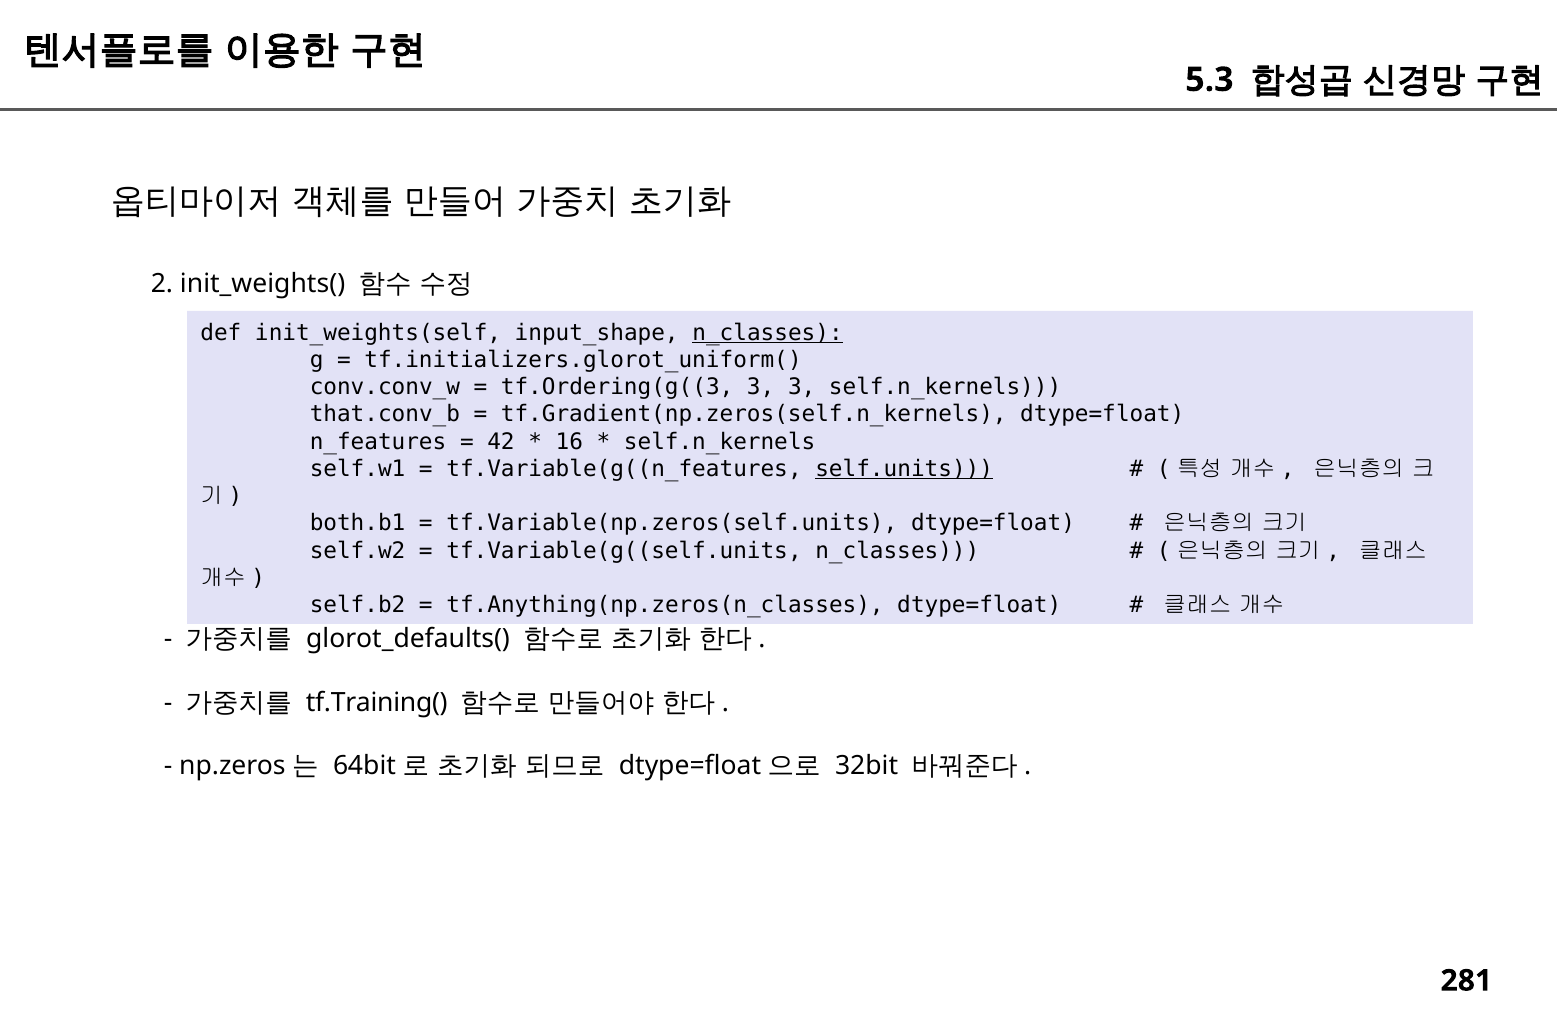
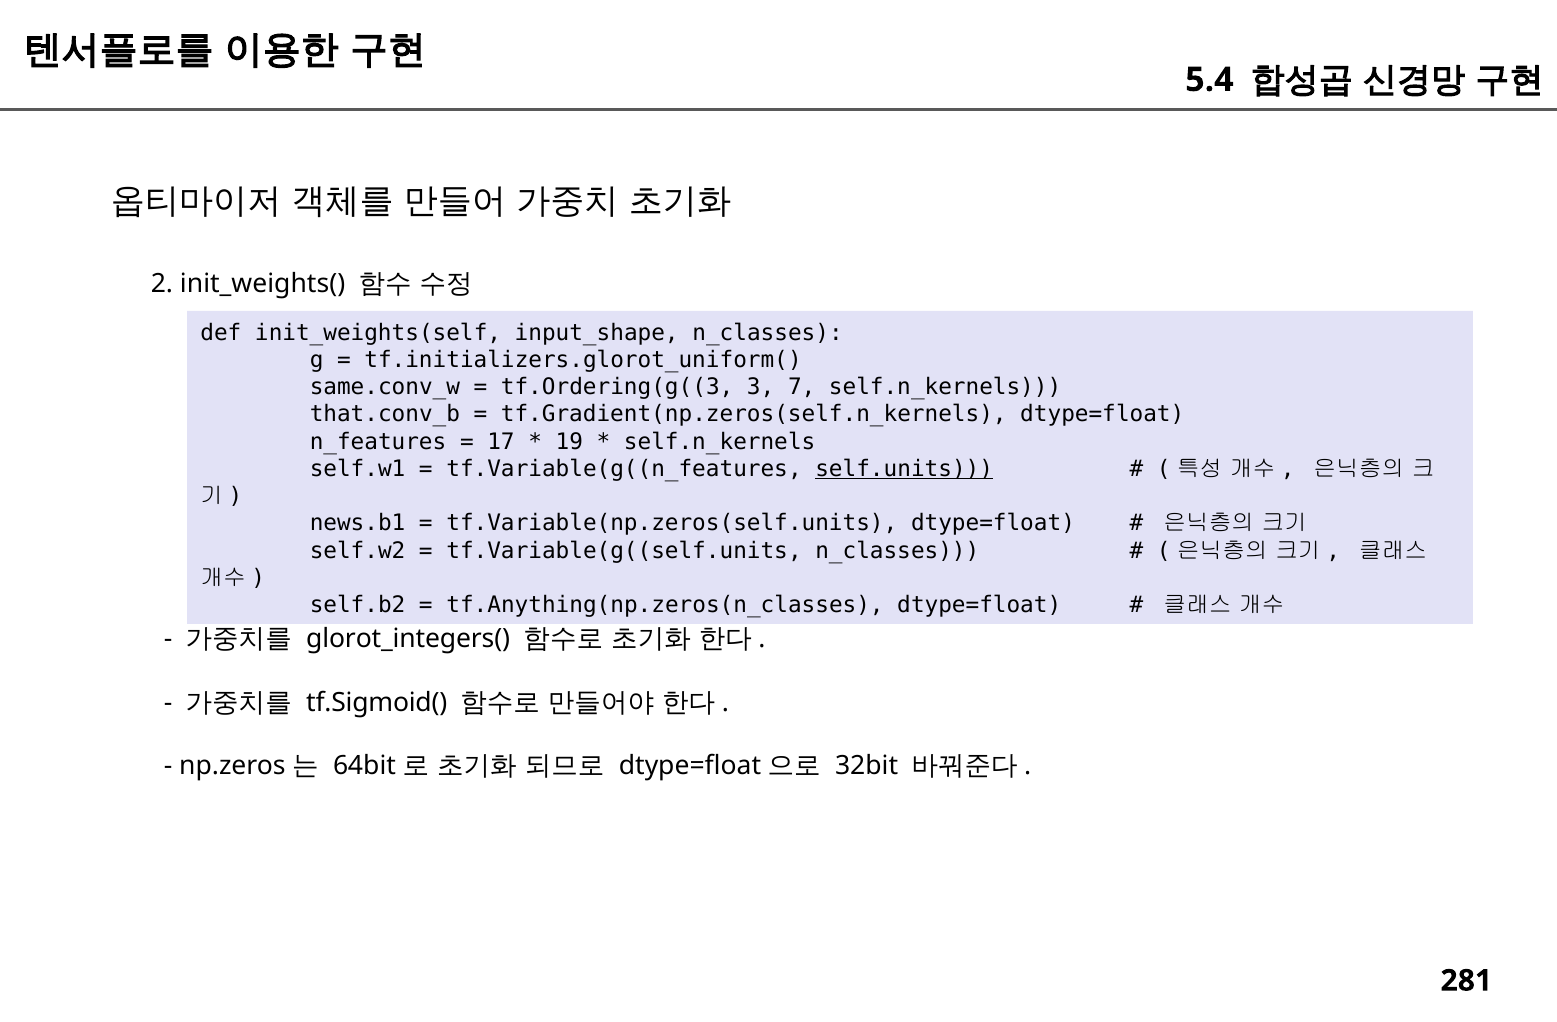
5.3: 5.3 -> 5.4
n_classes at (768, 333) underline: present -> none
conv.conv_w: conv.conv_w -> same.conv_w
3 3: 3 -> 7
42: 42 -> 17
16: 16 -> 19
both.b1: both.b1 -> news.b1
glorot_defaults(: glorot_defaults( -> glorot_integers(
tf.Training(: tf.Training( -> tf.Sigmoid(
